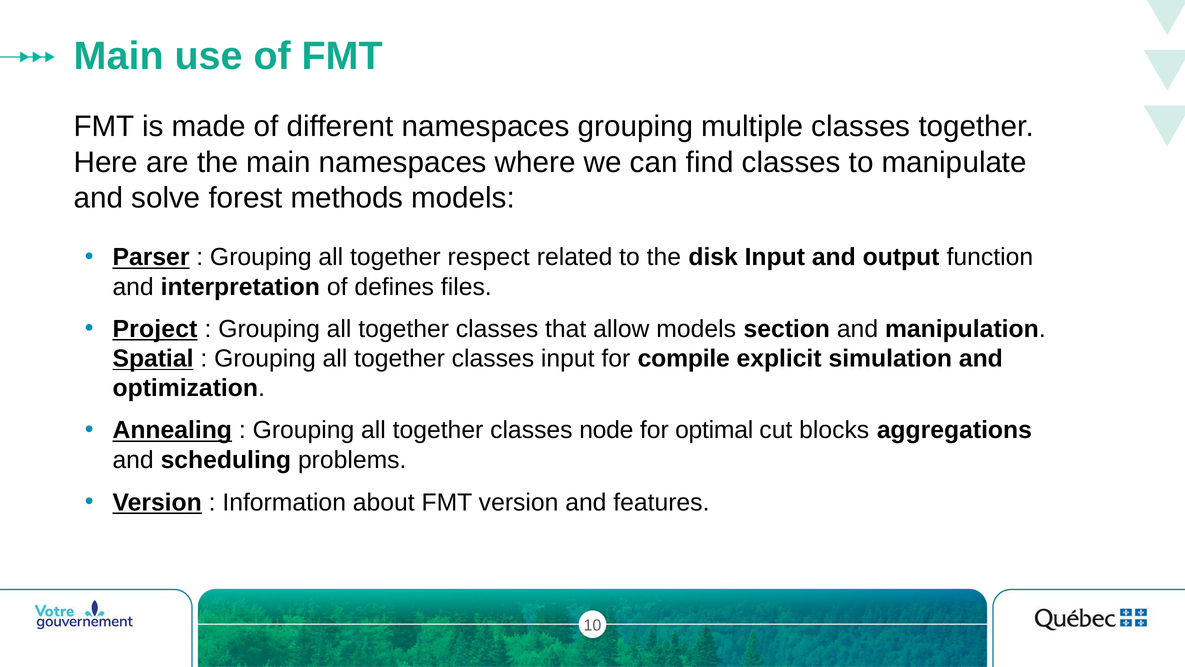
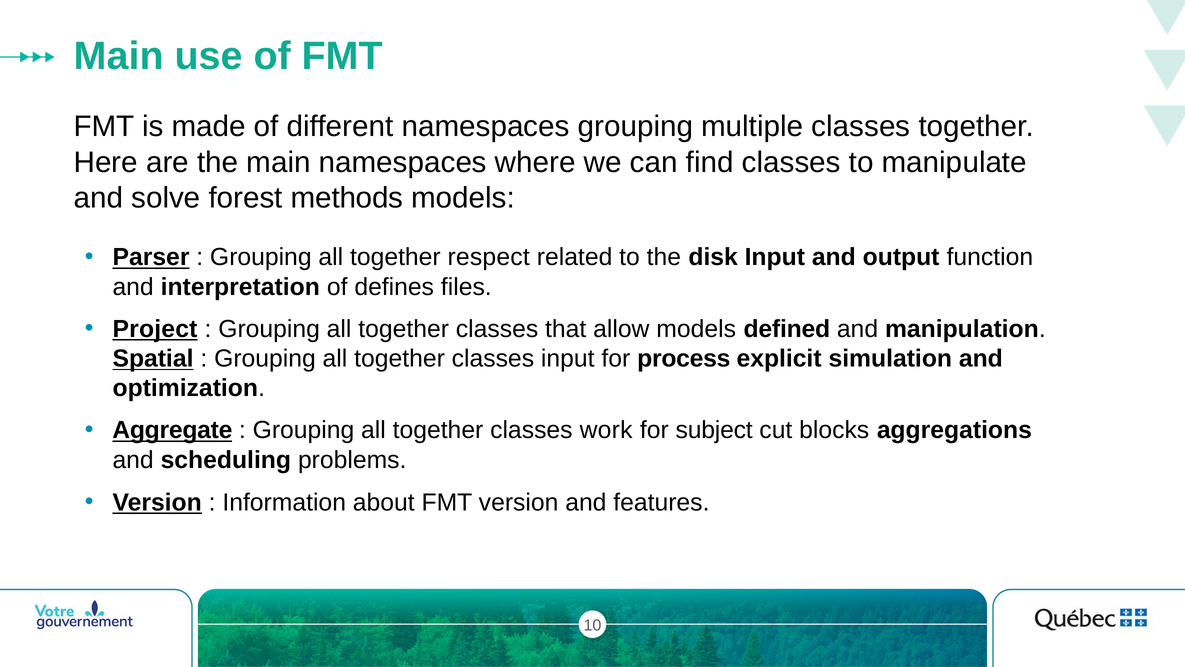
section: section -> defined
compile: compile -> process
Annealing: Annealing -> Aggregate
node: node -> work
optimal: optimal -> subject
